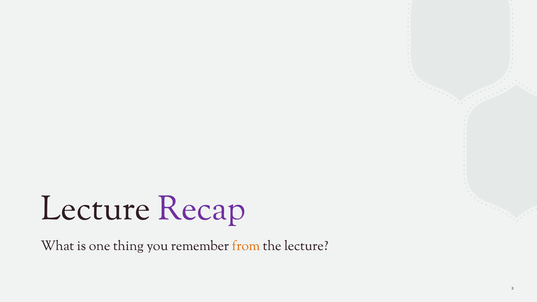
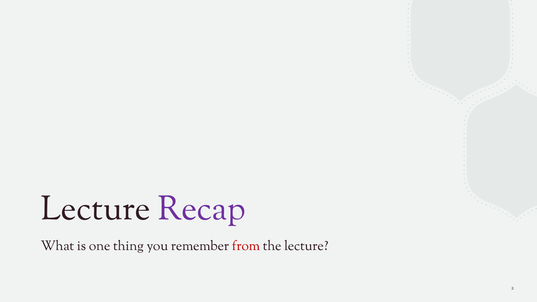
from colour: orange -> red
